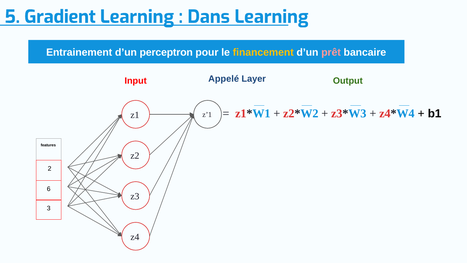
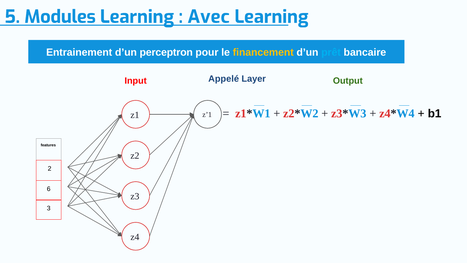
Gradient: Gradient -> Modules
Dans: Dans -> Avec
prêt colour: pink -> light blue
